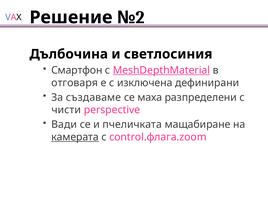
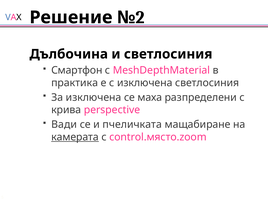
MeshDepthMaterial underline: present -> none
отговаря: отговаря -> практика
изключена дефинирани: дефинирани -> светлосиния
За създаваме: създаваме -> изключена
чисти: чисти -> крива
control.флага.zoom: control.флага.zoom -> control.място.zoom
